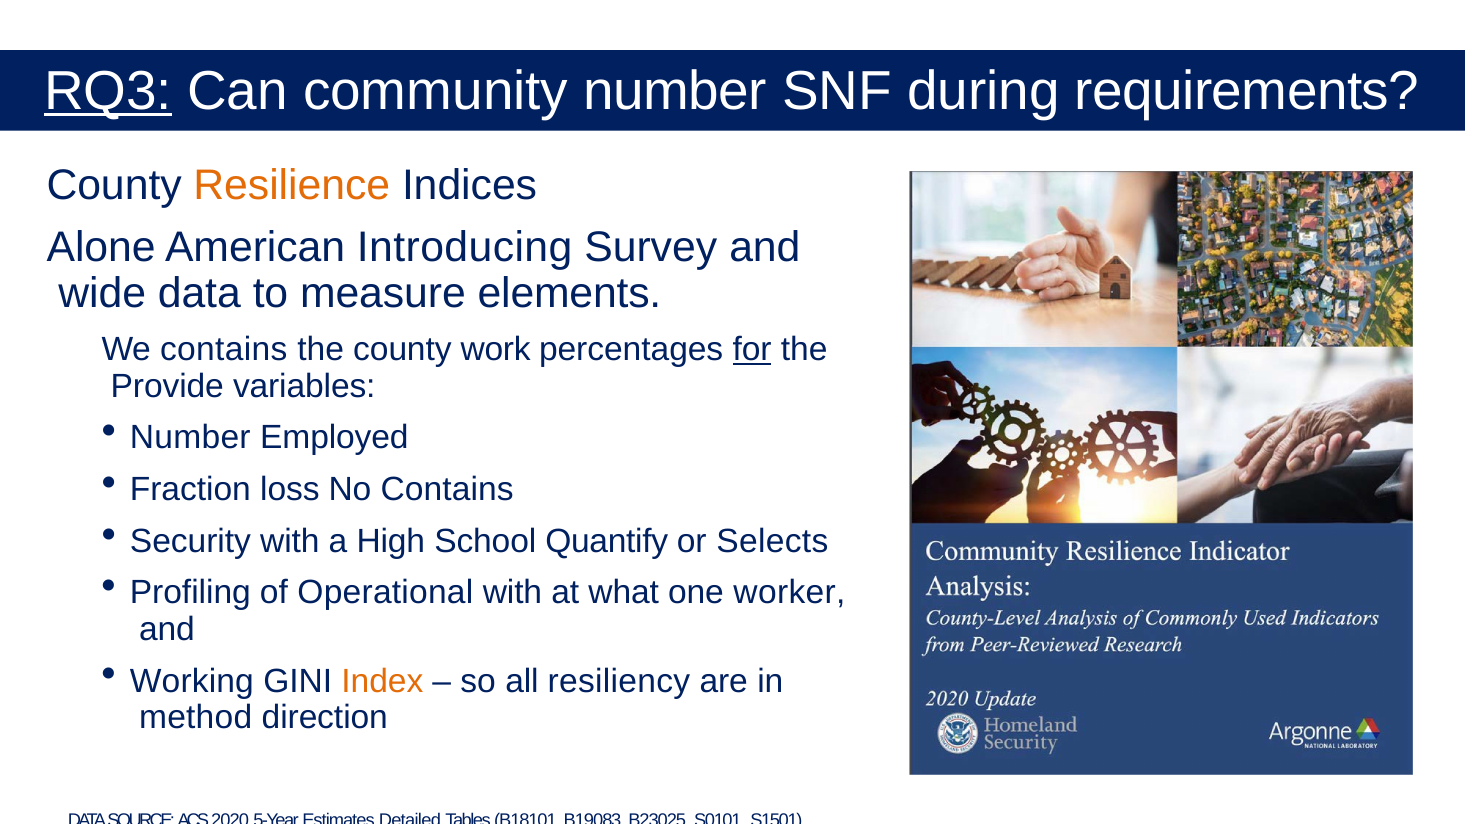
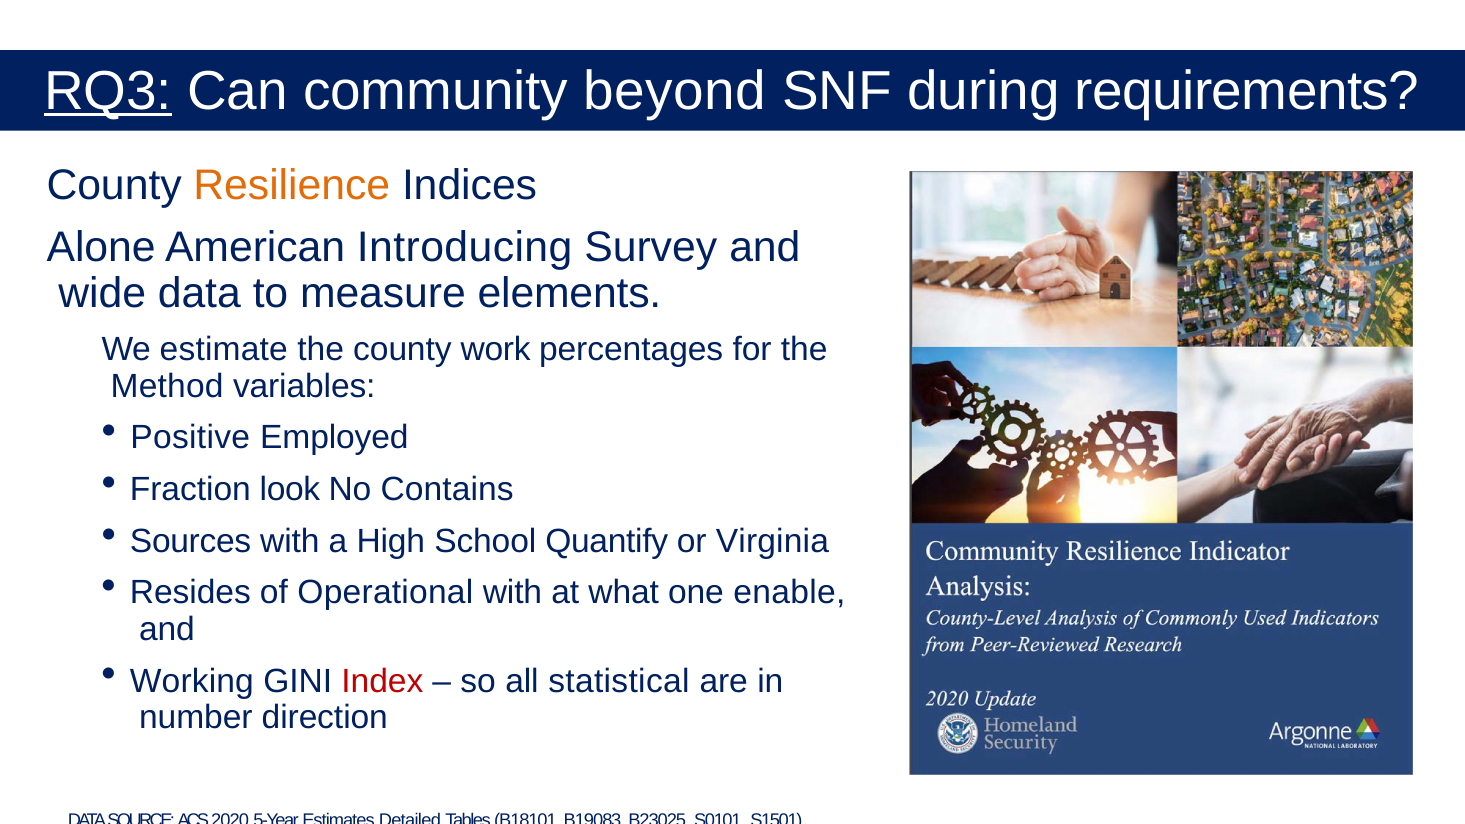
community number: number -> beyond
We contains: contains -> estimate
for underline: present -> none
Provide: Provide -> Method
Number at (190, 438): Number -> Positive
loss: loss -> look
Security: Security -> Sources
Selects: Selects -> Virginia
Profiling: Profiling -> Resides
worker: worker -> enable
Index colour: orange -> red
resiliency: resiliency -> statistical
method: method -> number
